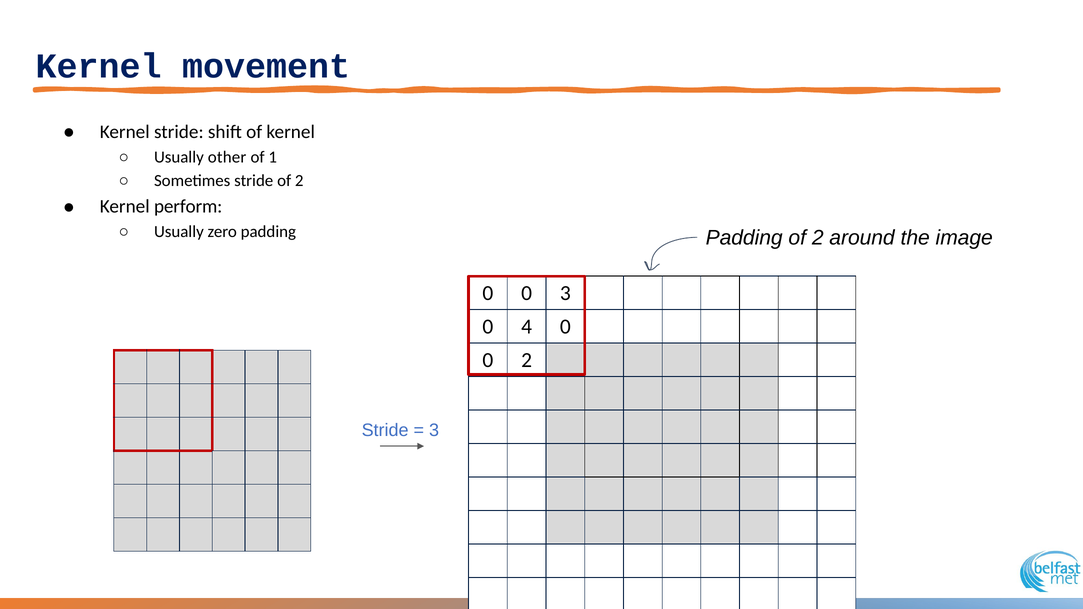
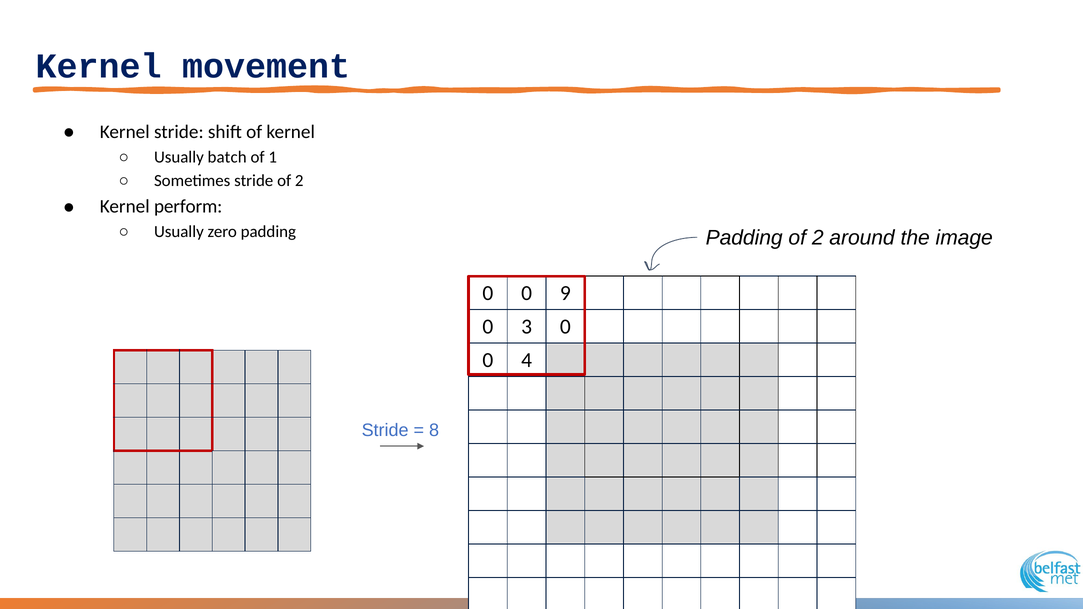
other: other -> batch
0 3: 3 -> 9
4: 4 -> 3
0 2: 2 -> 4
3 at (434, 430): 3 -> 8
